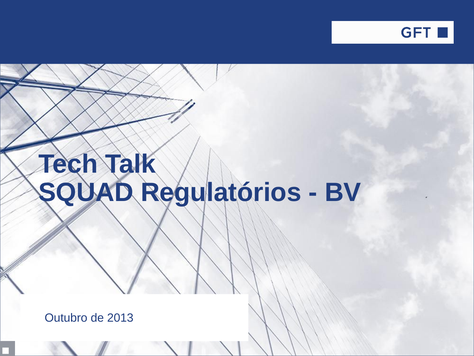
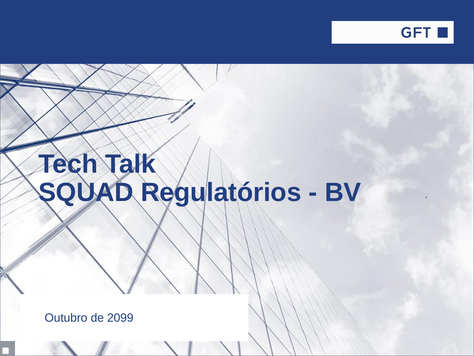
2013: 2013 -> 2099
